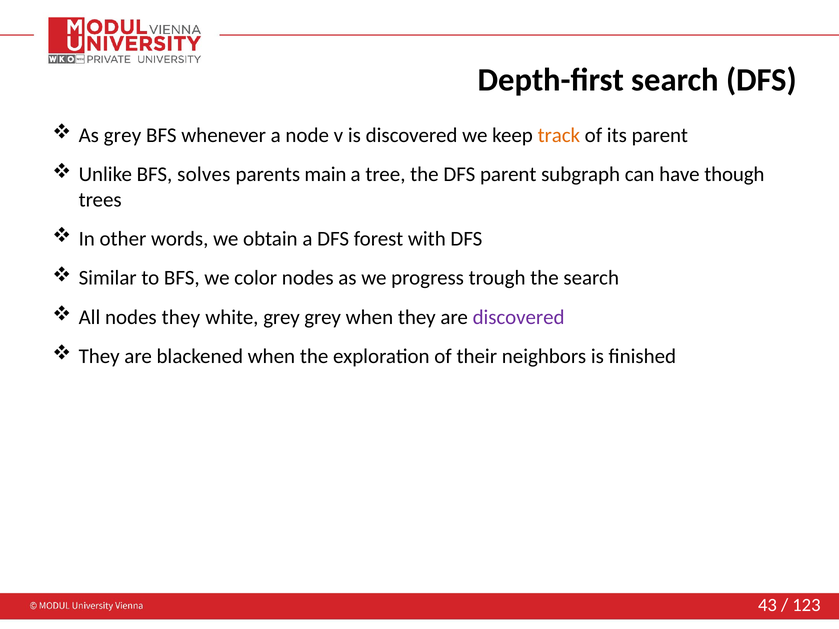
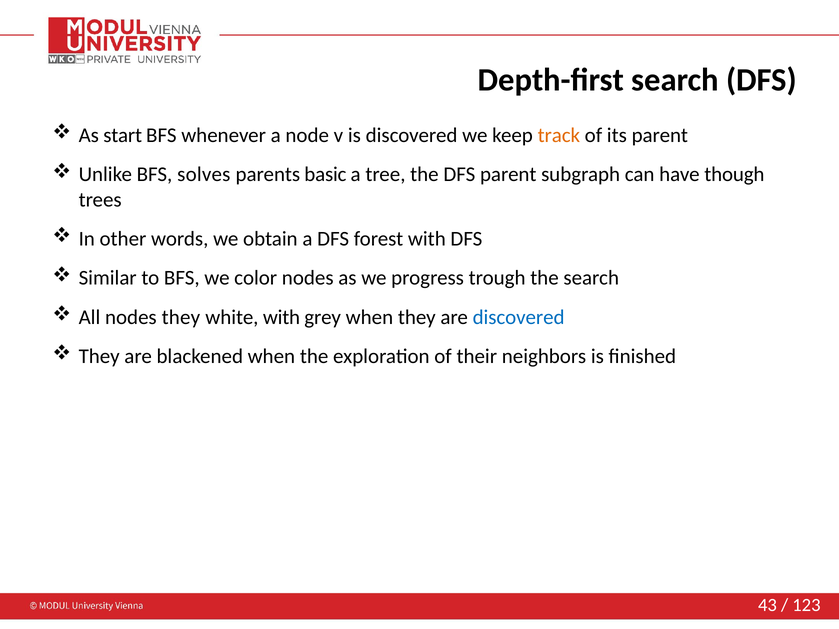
As grey: grey -> start
main: main -> basic
white grey: grey -> with
discovered at (519, 317) colour: purple -> blue
